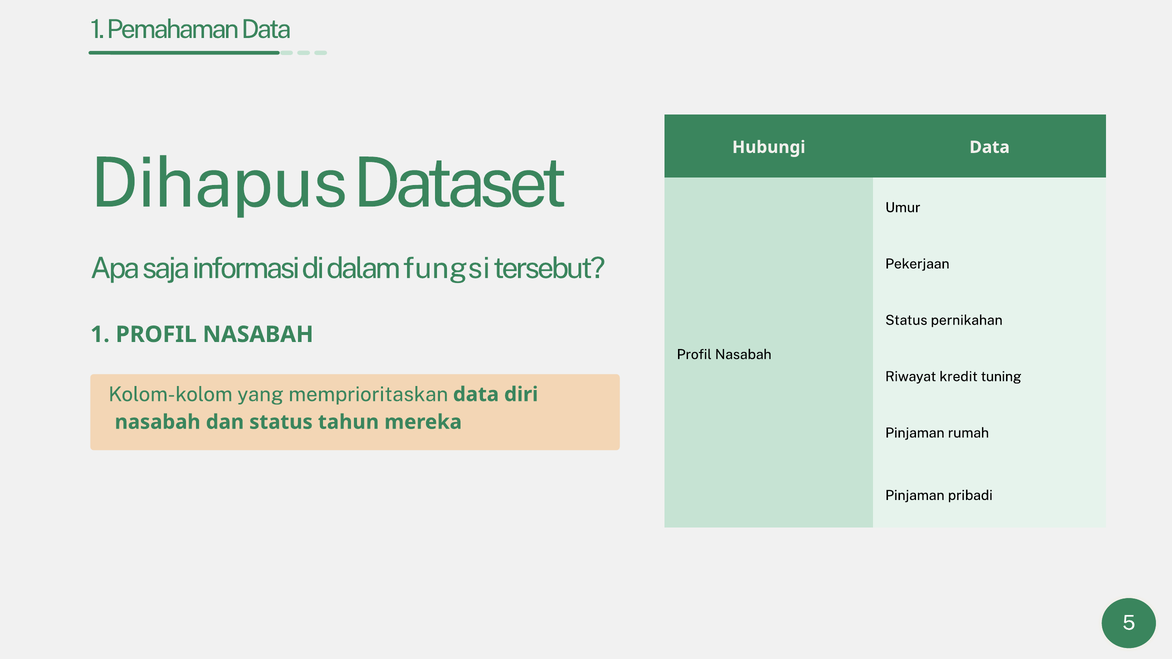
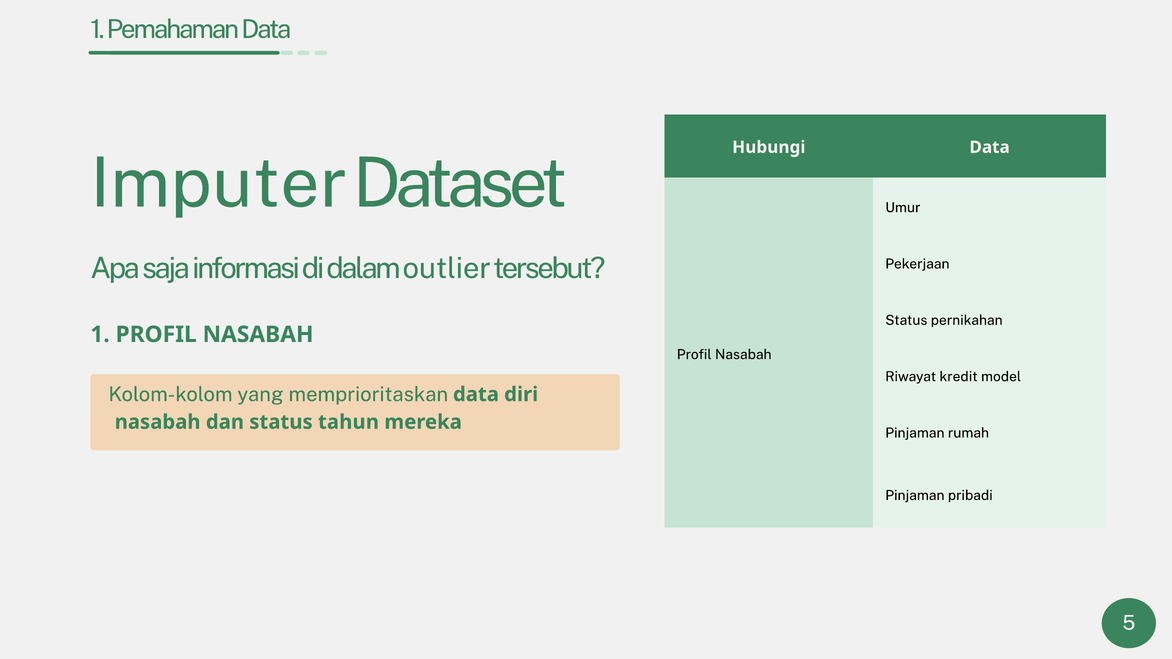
Dihapus: Dihapus -> Imputer
fungsi: fungsi -> outlier
tuning: tuning -> model
